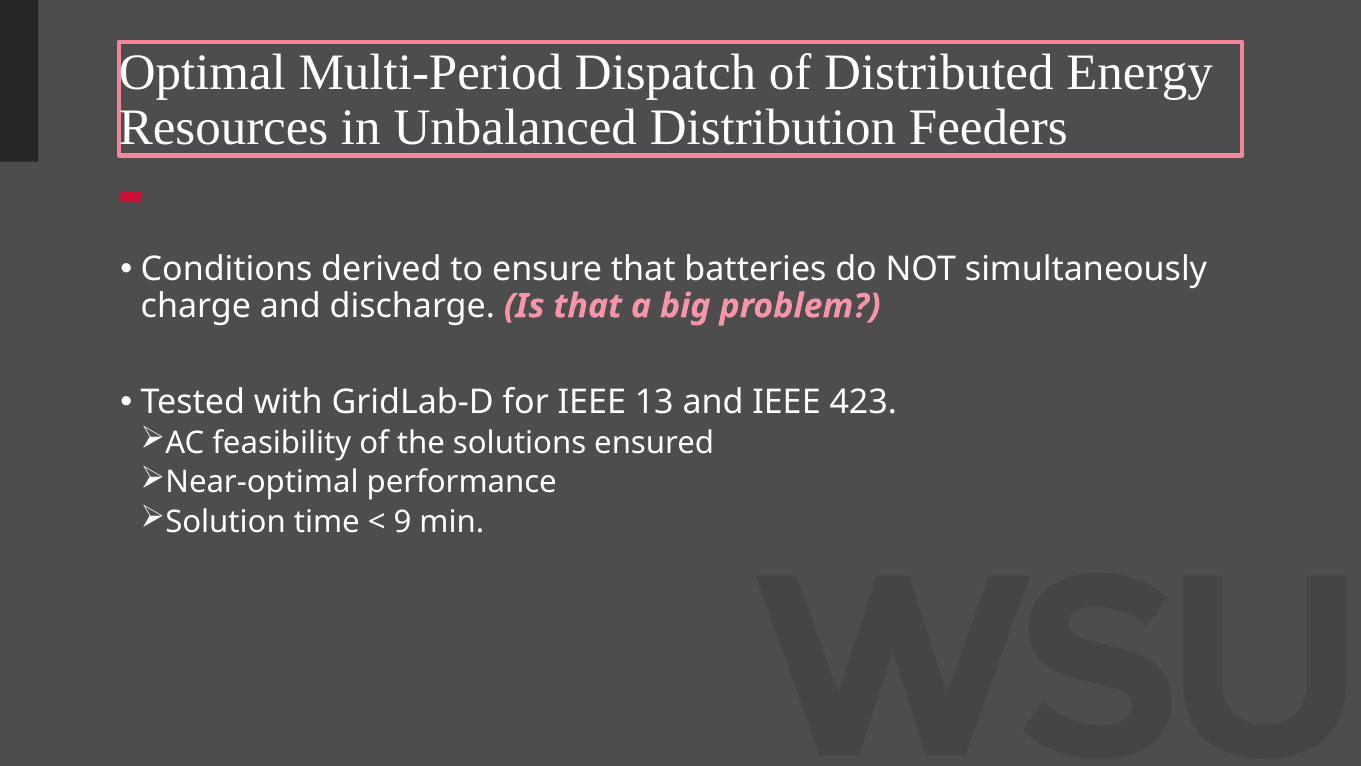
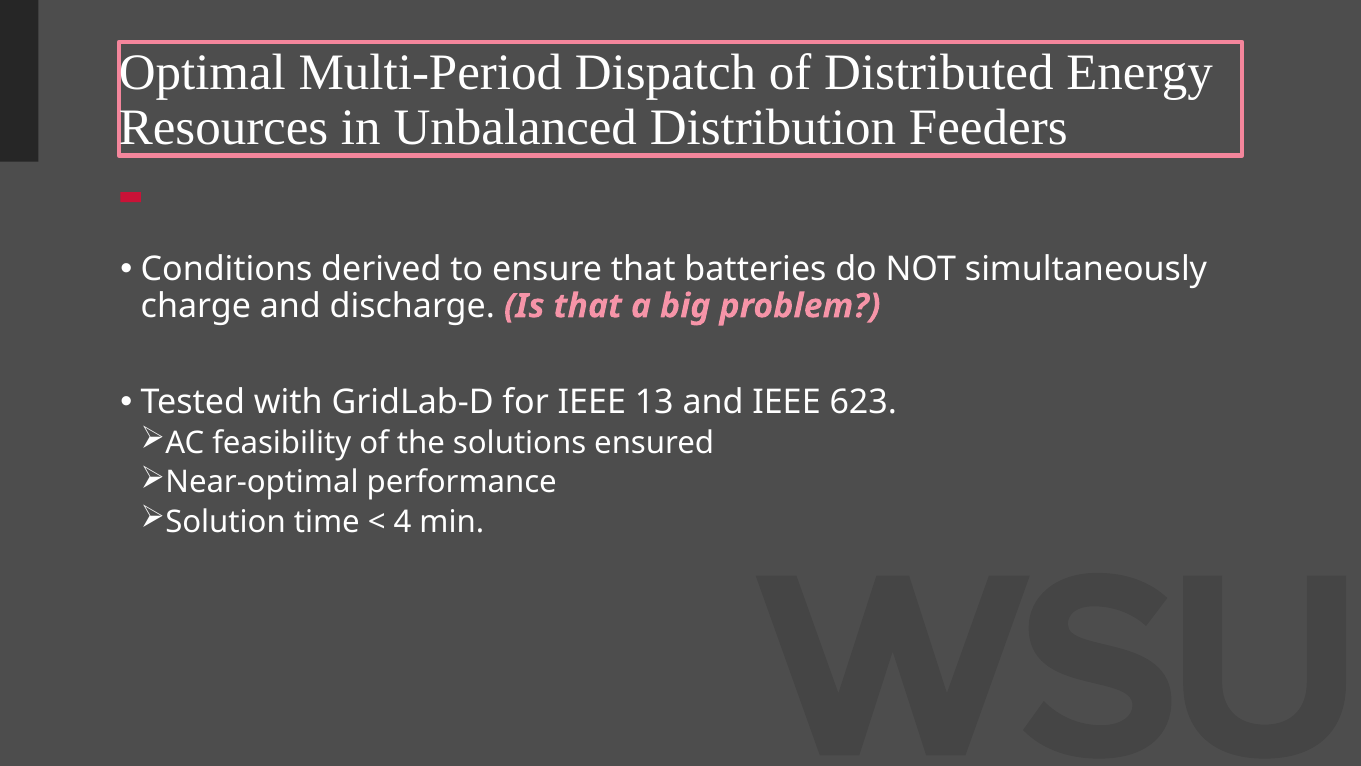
423: 423 -> 623
9: 9 -> 4
